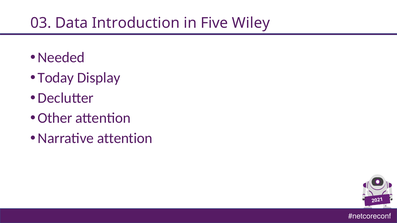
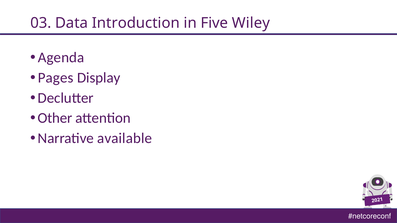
Needed: Needed -> Agenda
Today: Today -> Pages
Narrative attention: attention -> available
